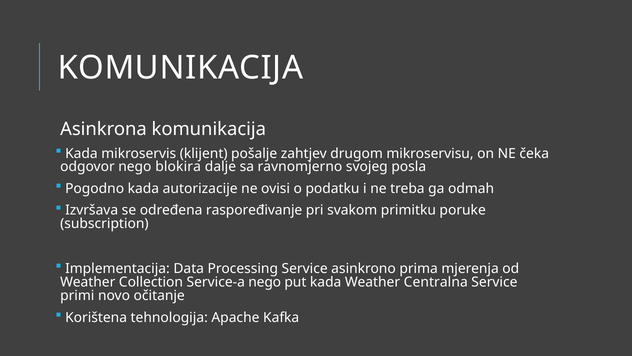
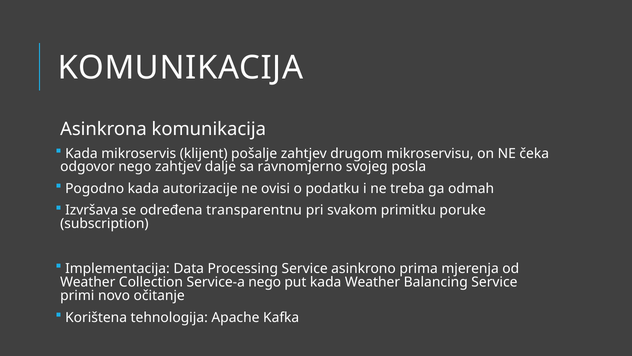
nego blokira: blokira -> zahtjev
raspoređivanje: raspoređivanje -> transparentnu
Centralna: Centralna -> Balancing
